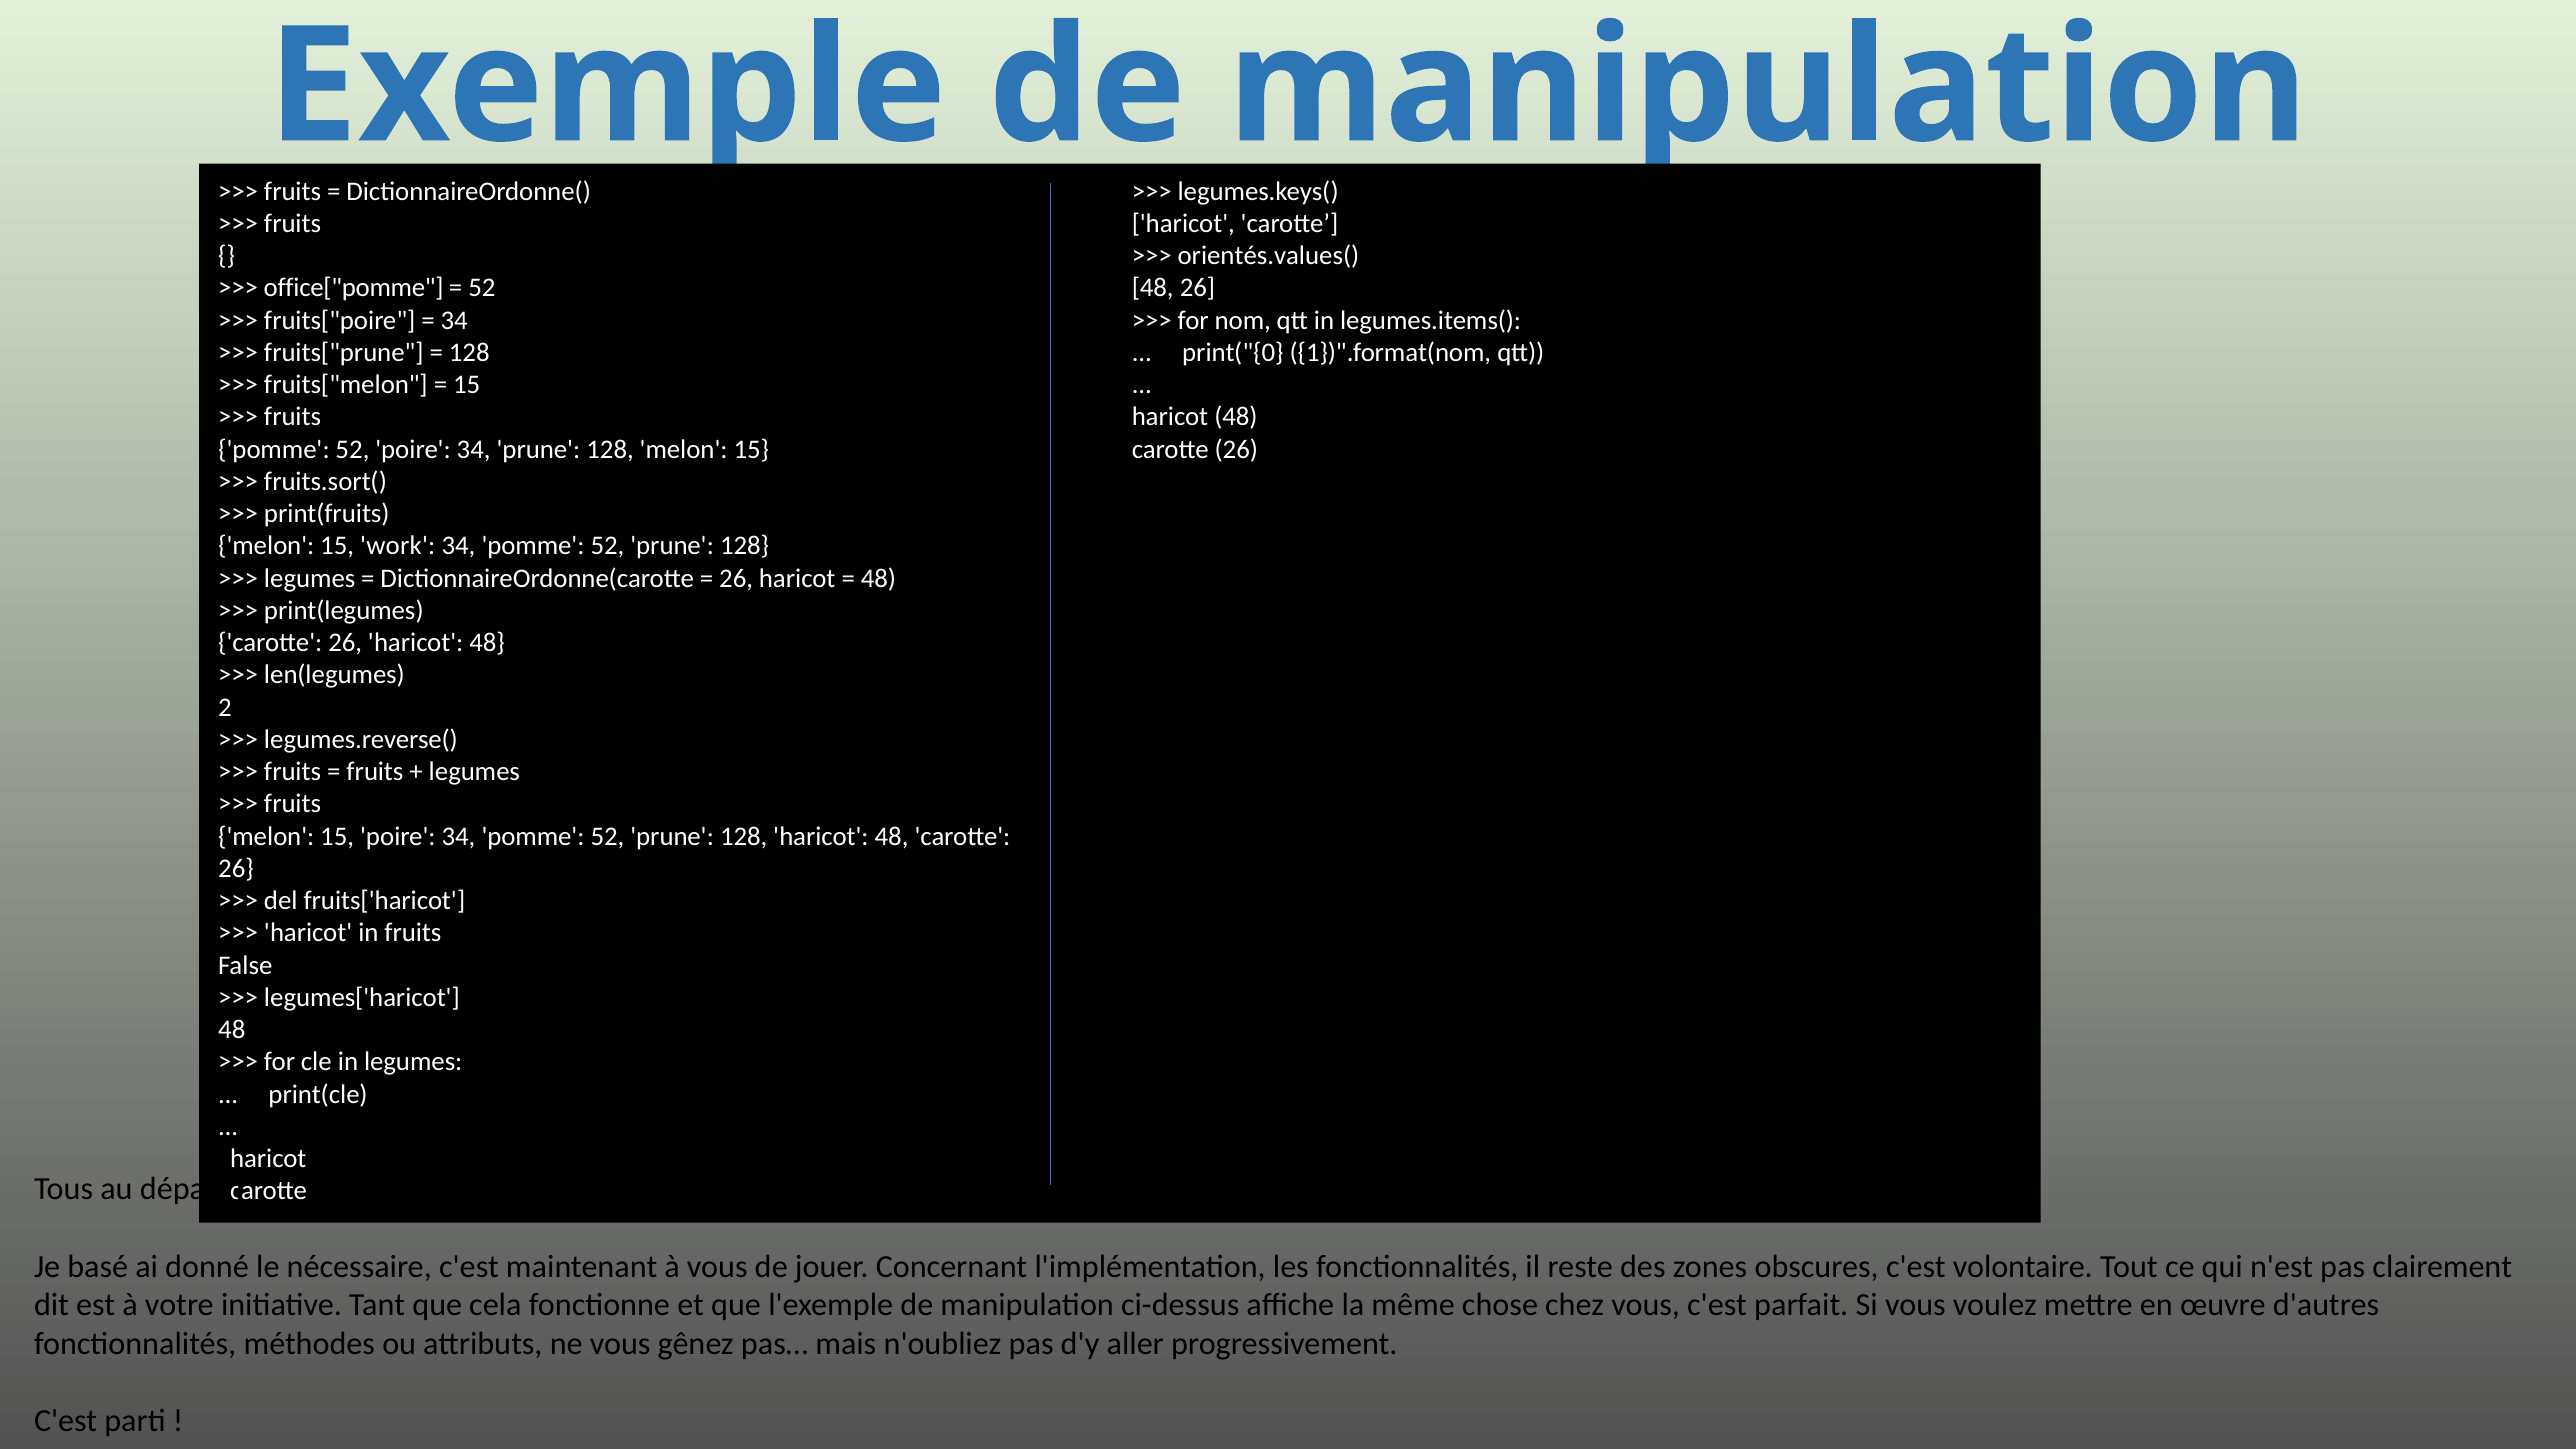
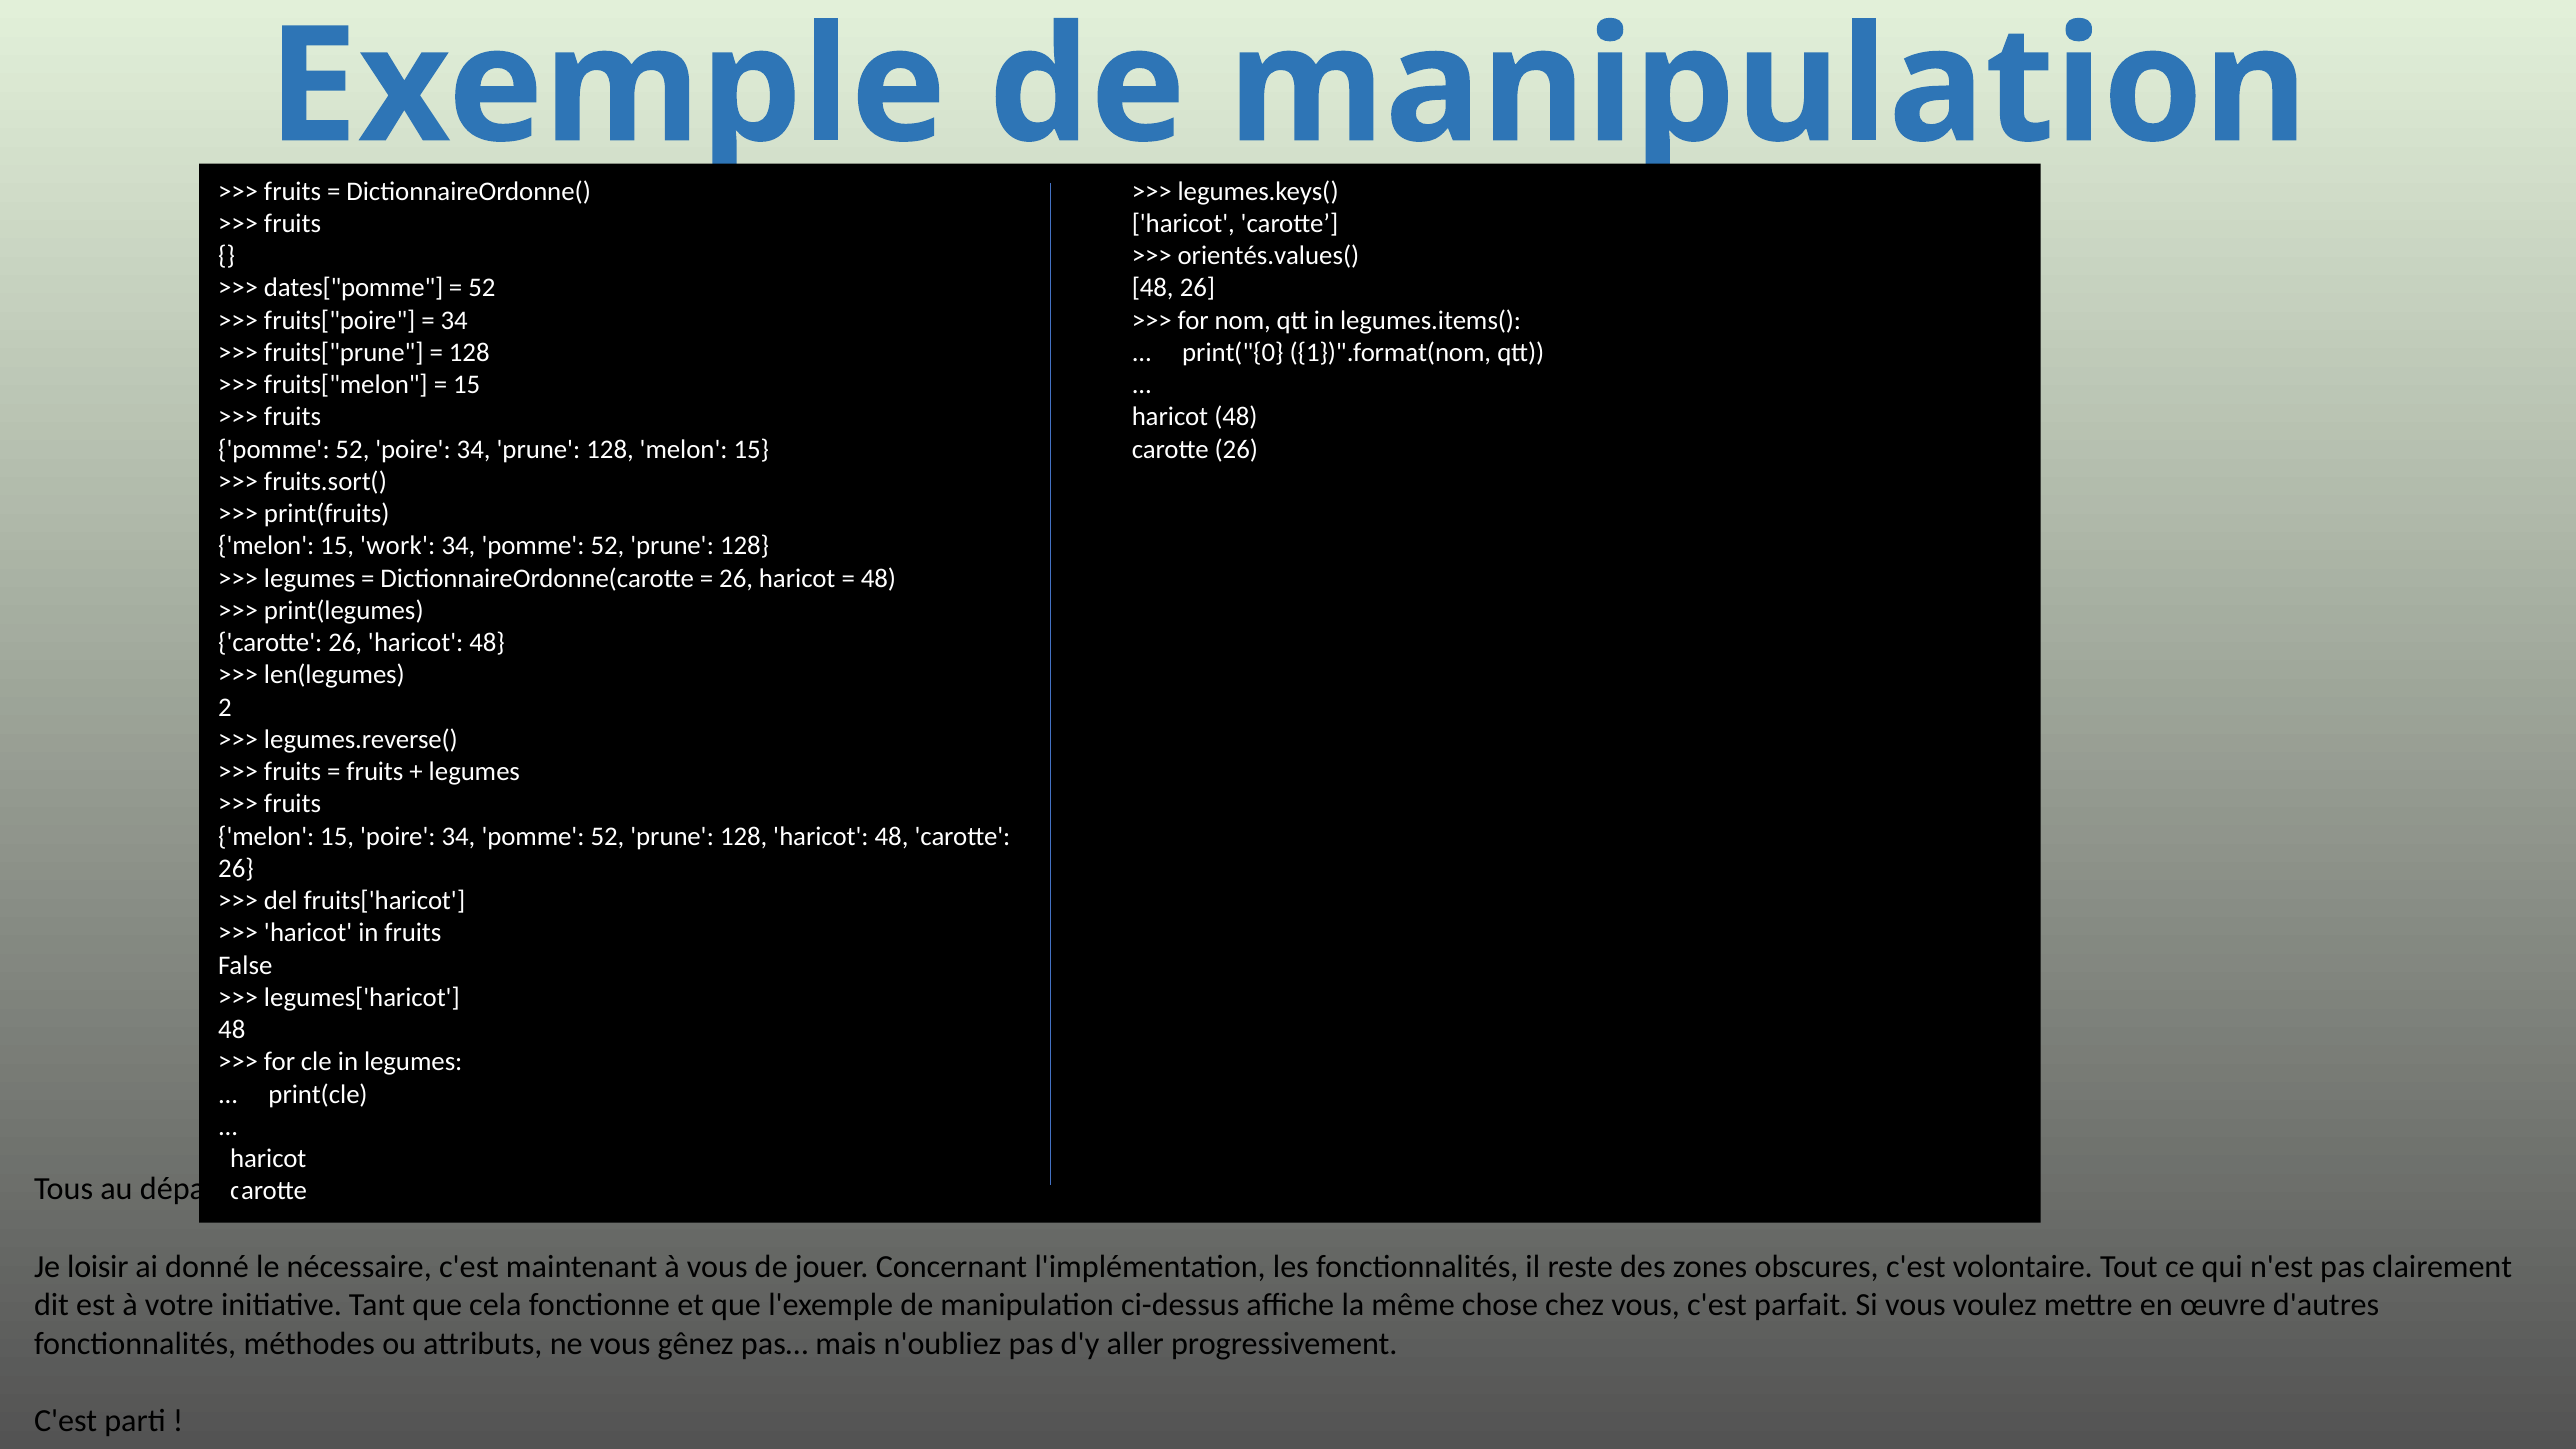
office["pomme: office["pomme -> dates["pomme
basé: basé -> loisir
